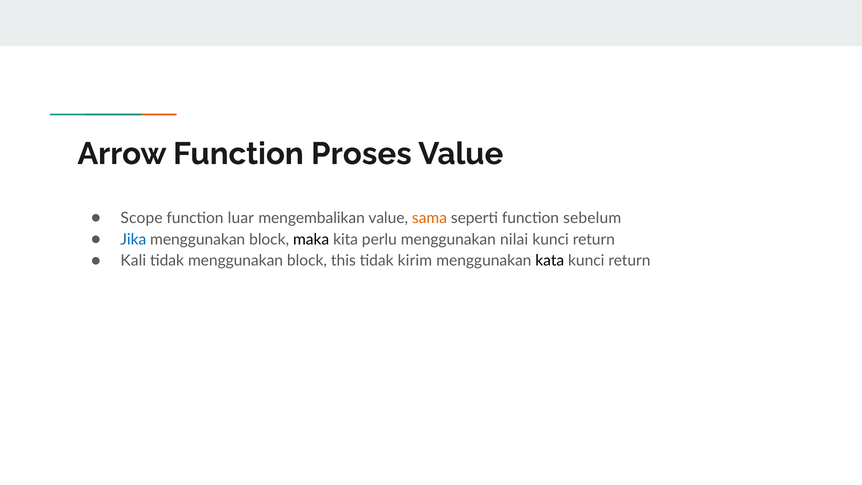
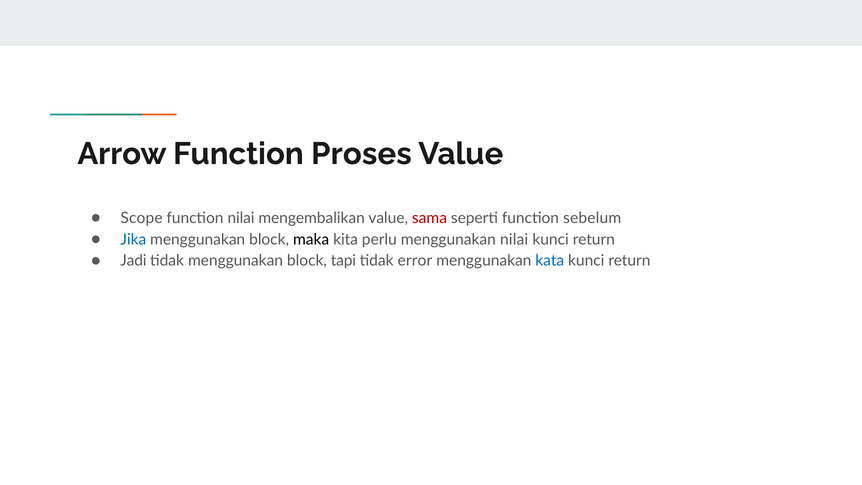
function luar: luar -> nilai
sama colour: orange -> red
Kali: Kali -> Jadi
this: this -> tapi
kirim: kirim -> error
kata colour: black -> blue
